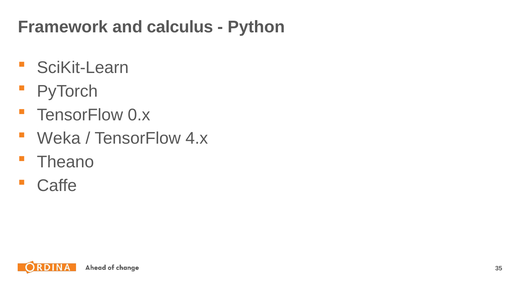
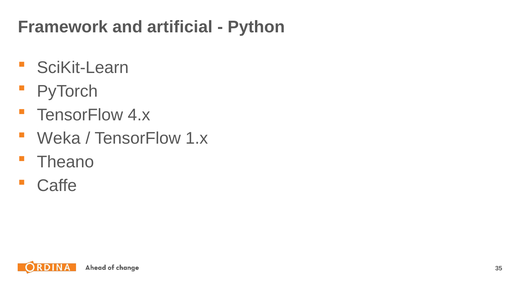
calculus: calculus -> artificial
0.x: 0.x -> 4.x
4.x: 4.x -> 1.x
